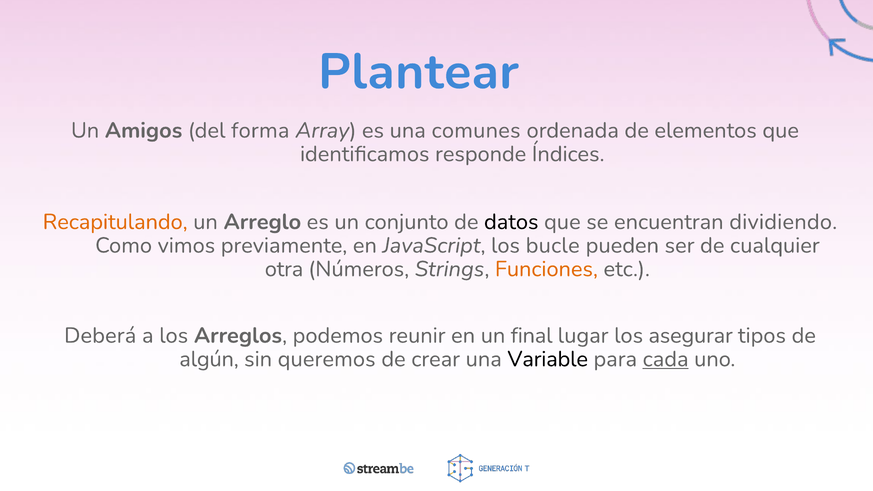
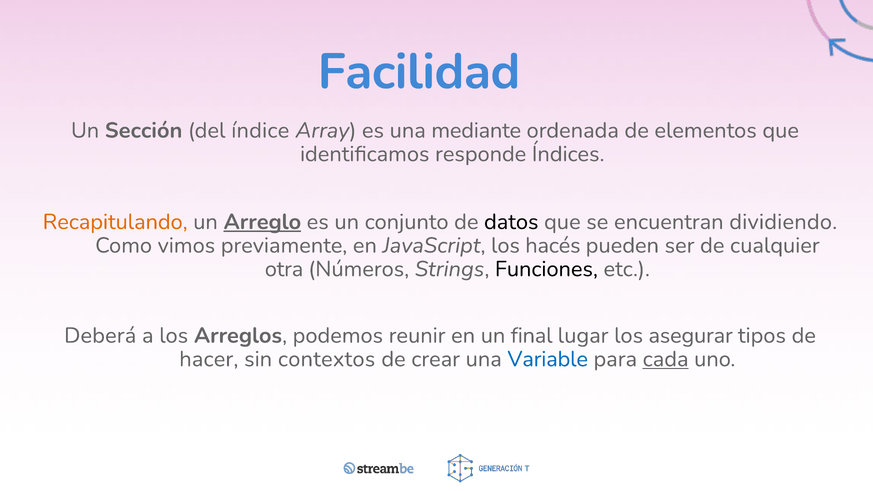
Plantear: Plantear -> Facilidad
Amigos: Amigos -> Sección
forma: forma -> índice
comunes: comunes -> mediante
Arreglo underline: none -> present
bucle: bucle -> hacés
Funciones colour: orange -> black
algún: algún -> hacer
queremos: queremos -> contextos
Variable colour: black -> blue
